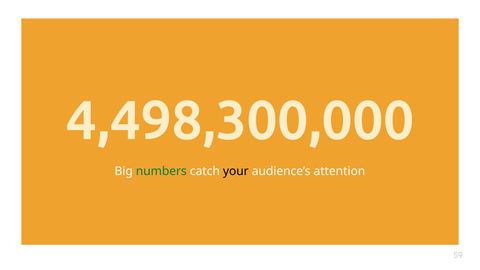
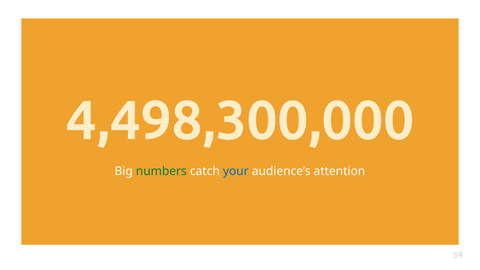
your colour: black -> blue
